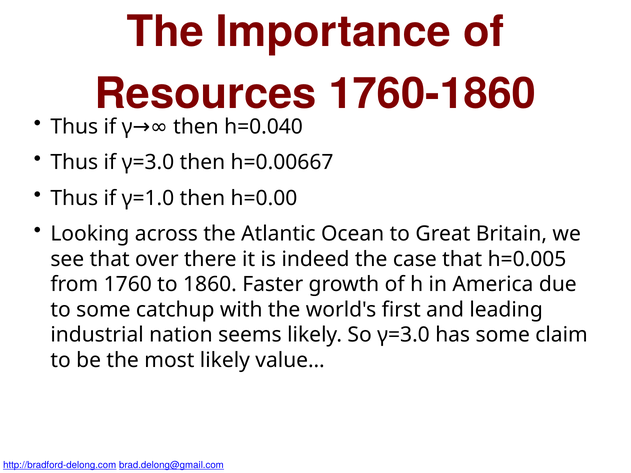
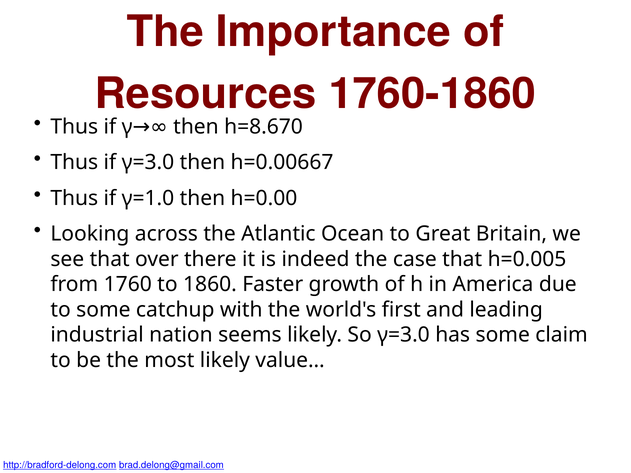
h=0.040: h=0.040 -> h=8.670
